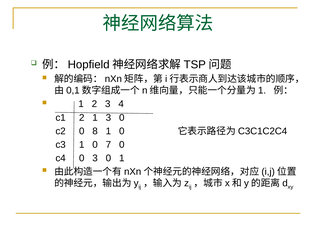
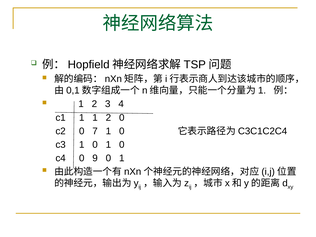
c1 2: 2 -> 1
3 at (108, 118): 3 -> 2
8: 8 -> 7
1 0 7: 7 -> 1
0 3: 3 -> 9
